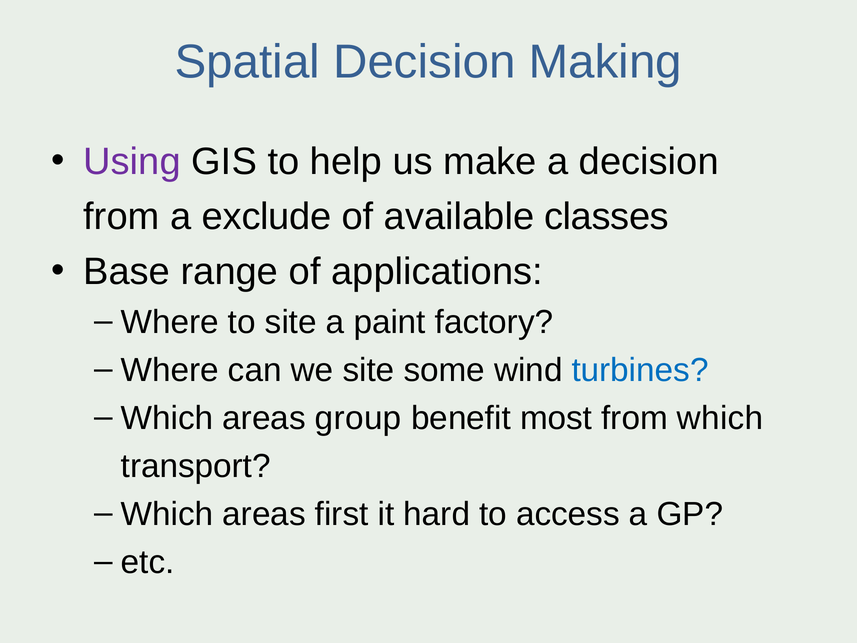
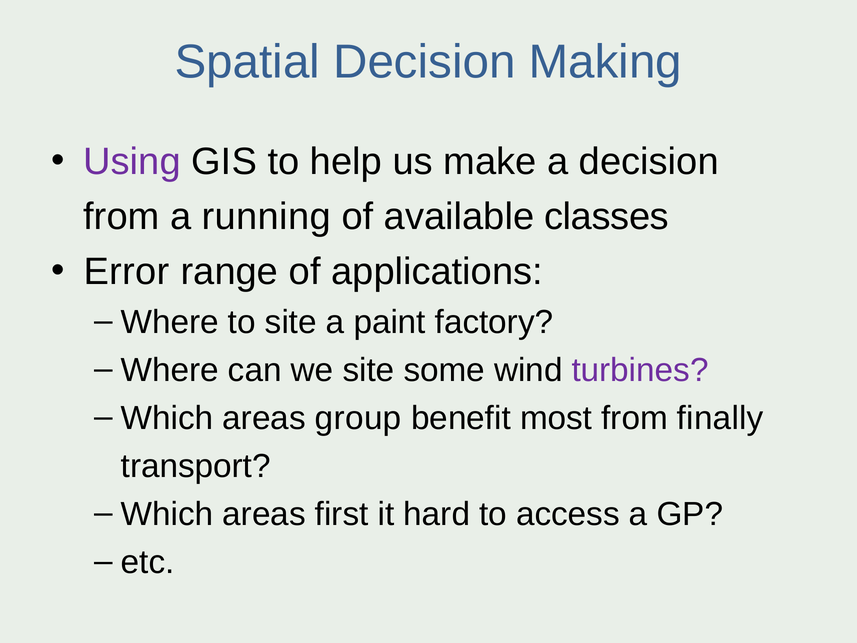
exclude: exclude -> running
Base: Base -> Error
turbines colour: blue -> purple
from which: which -> finally
